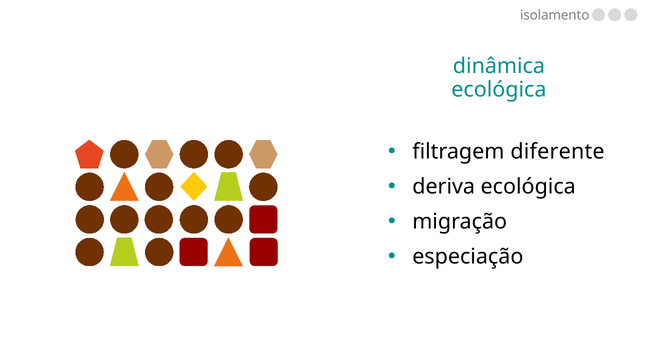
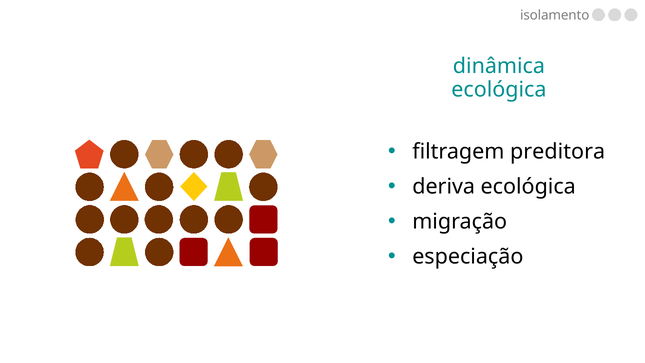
diferente: diferente -> preditora
